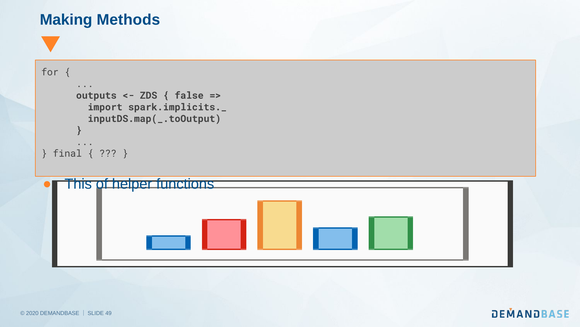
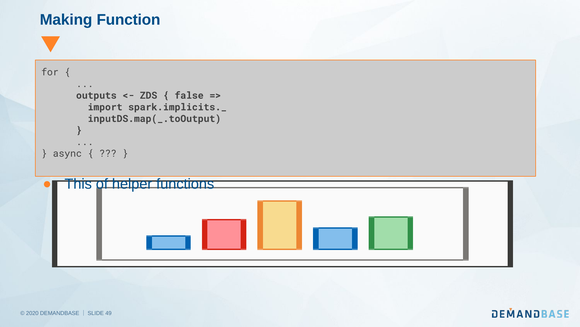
Methods: Methods -> Function
final: final -> async
